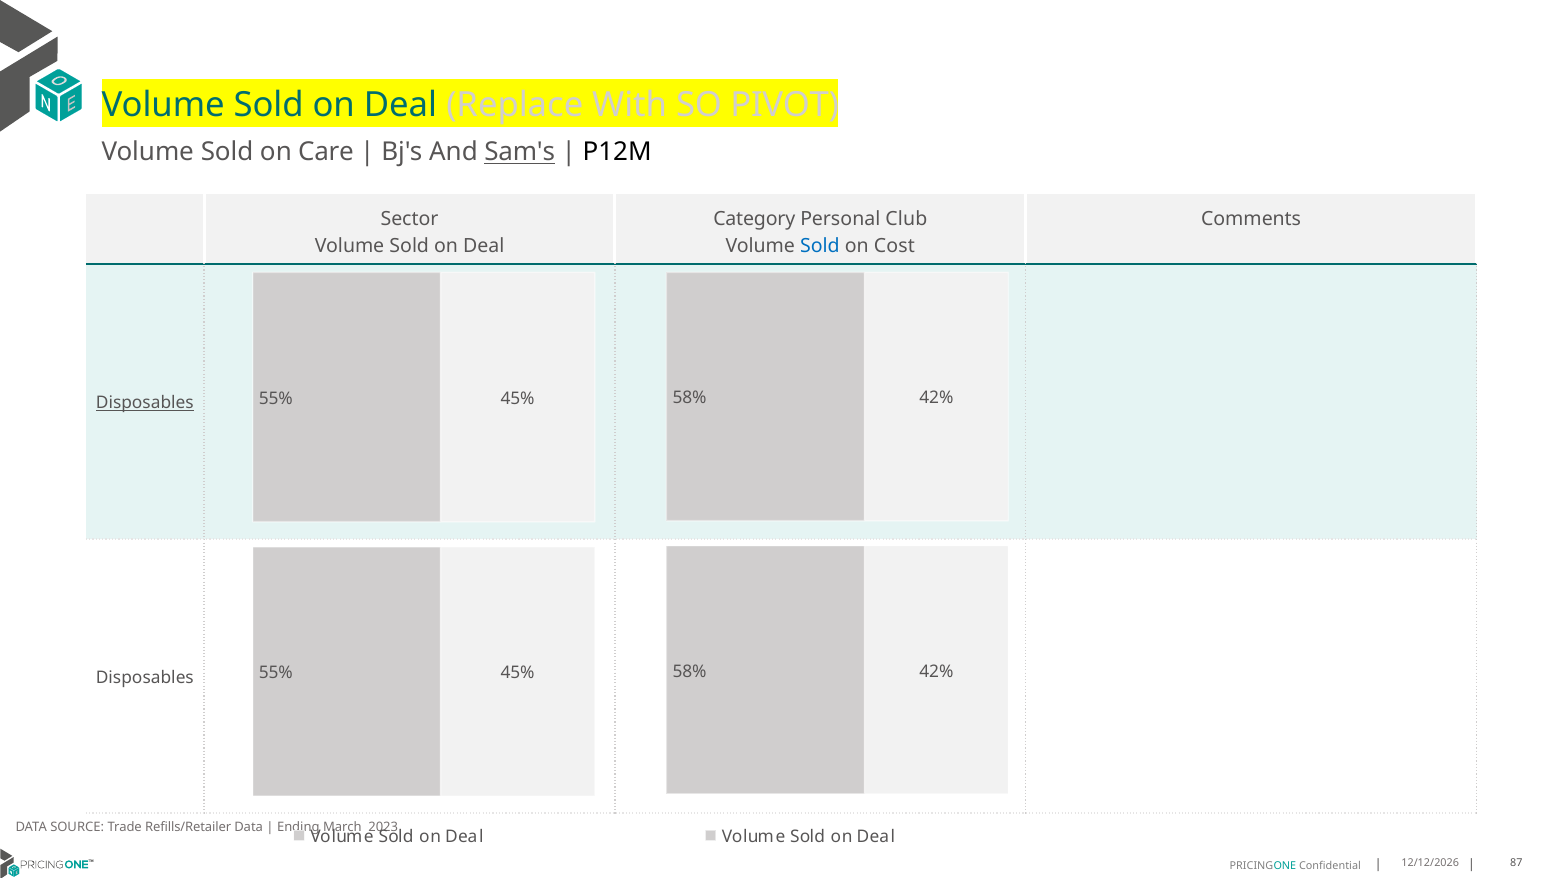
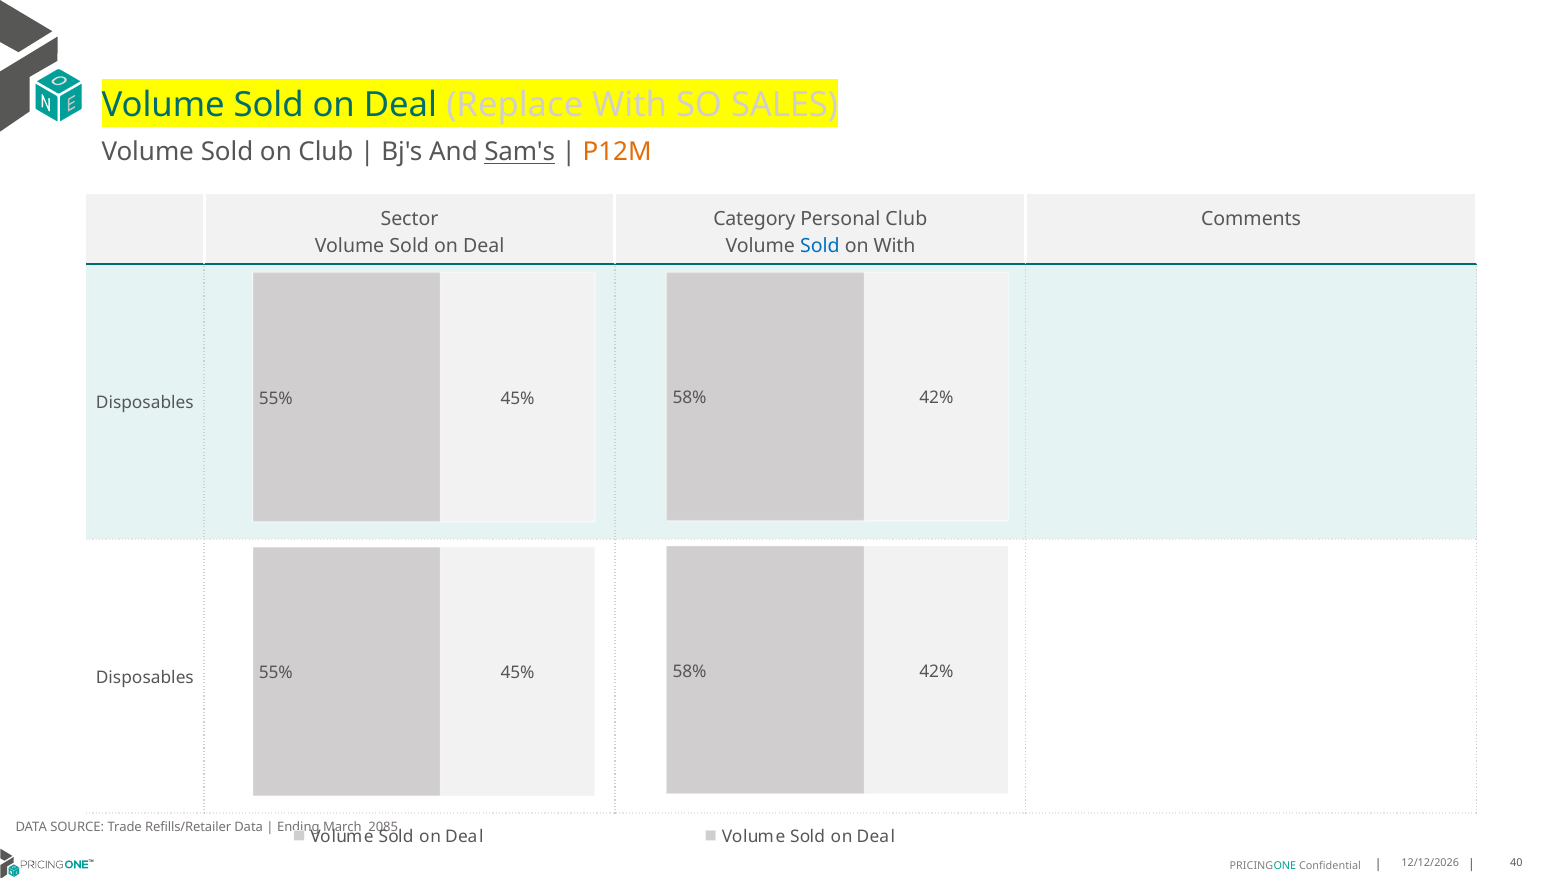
PIVOT: PIVOT -> SALES
on Care: Care -> Club
P12M colour: black -> orange
on Cost: Cost -> With
Disposables at (145, 403) underline: present -> none
2023: 2023 -> 2085
87: 87 -> 40
